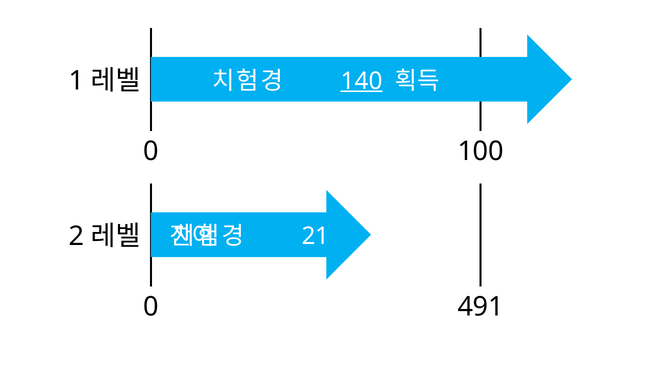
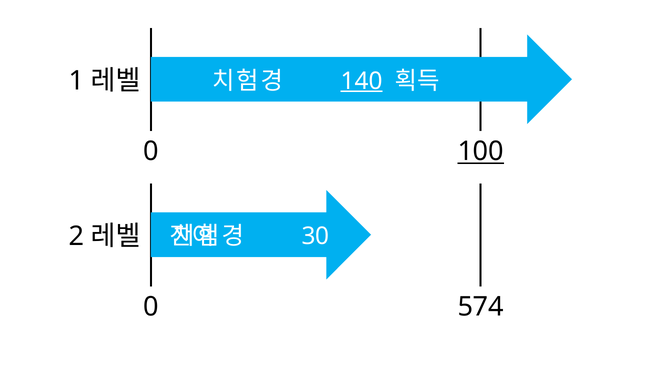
100 underline: none -> present
21: 21 -> 30
491: 491 -> 574
